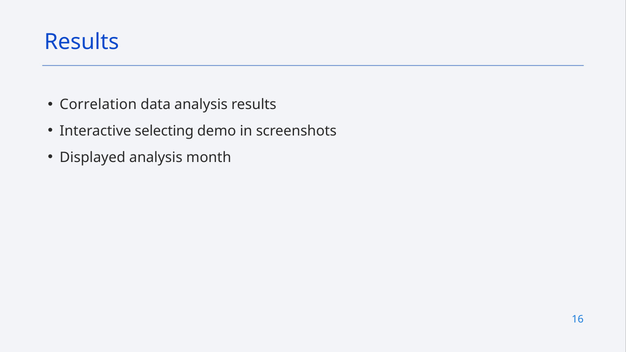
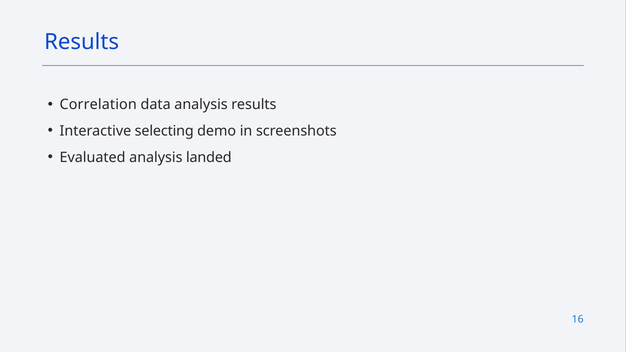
Displayed: Displayed -> Evaluated
month: month -> landed
